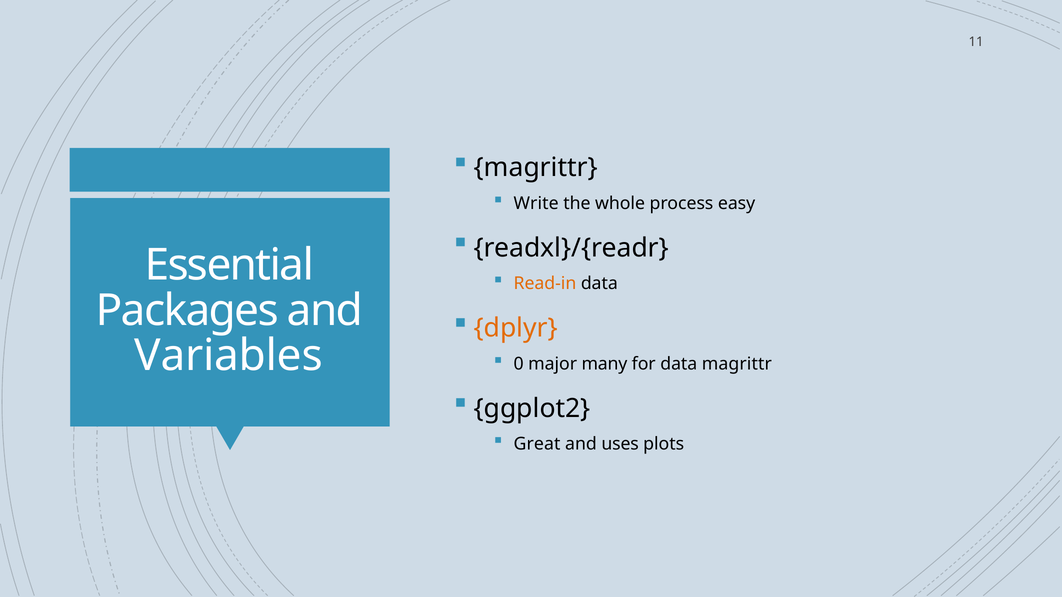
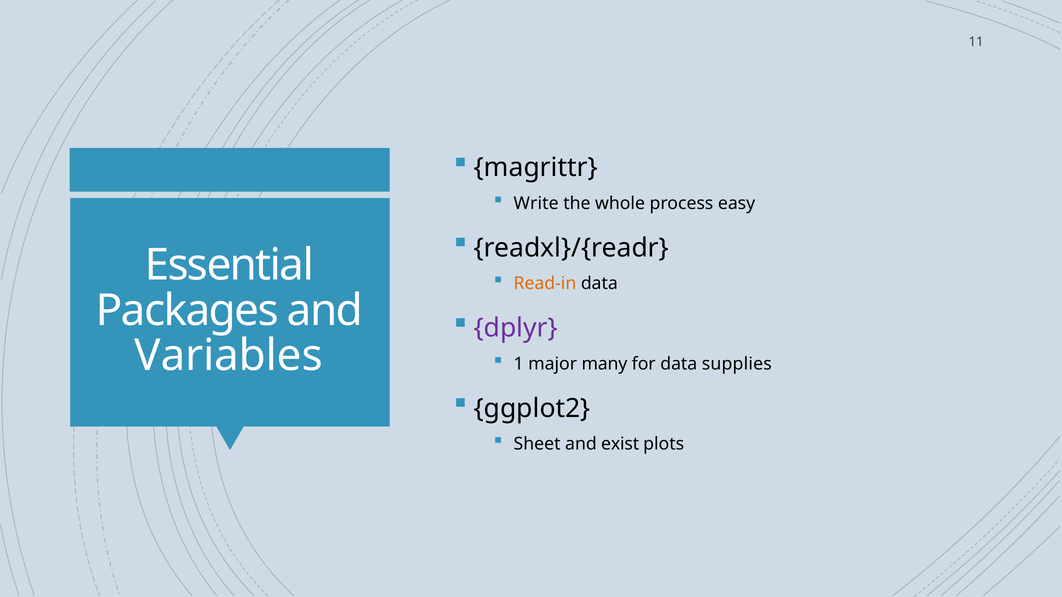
dplyr colour: orange -> purple
0: 0 -> 1
data magrittr: magrittr -> supplies
Great: Great -> Sheet
uses: uses -> exist
